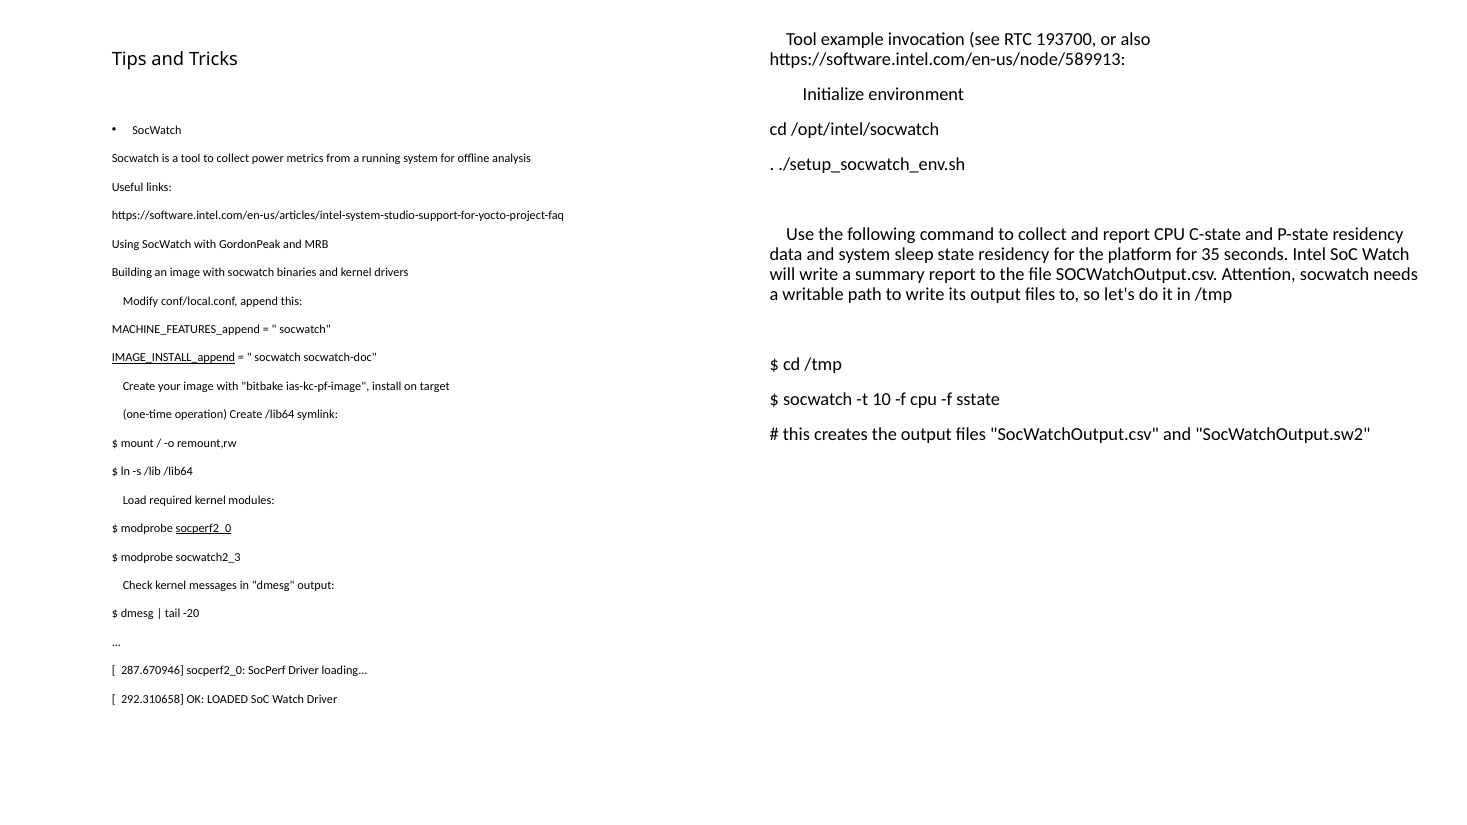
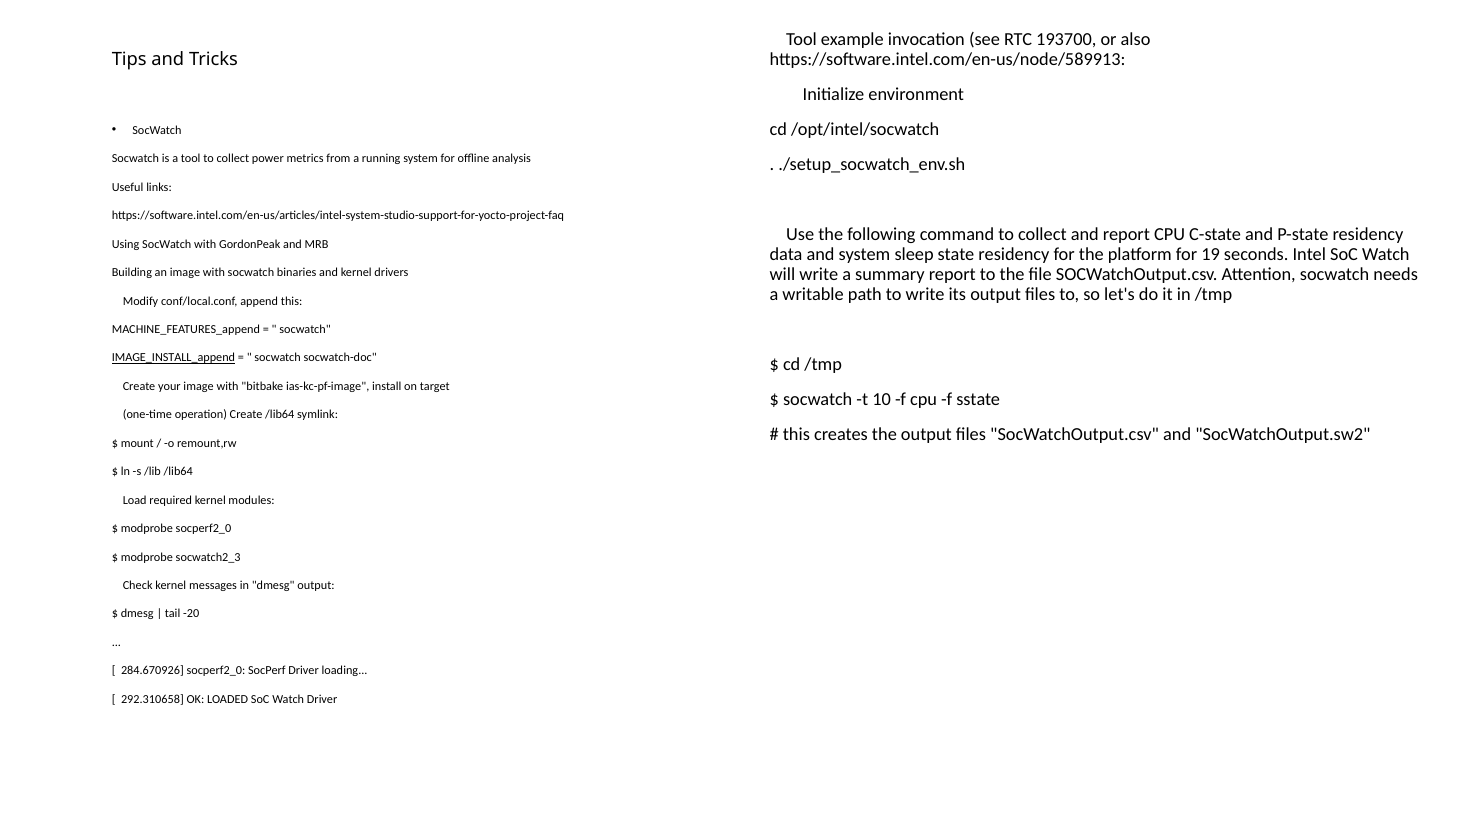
35: 35 -> 19
socperf2_0 at (203, 529) underline: present -> none
287.670946: 287.670946 -> 284.670926
